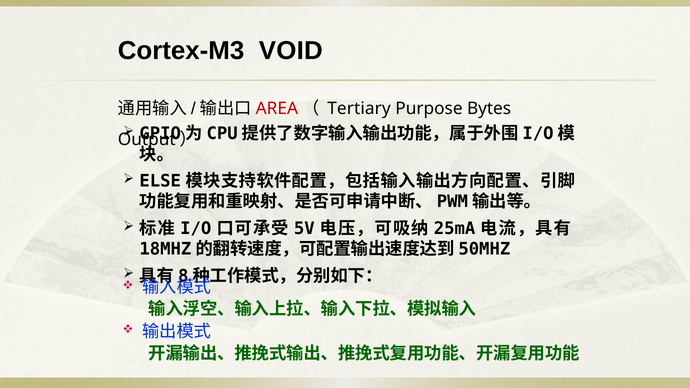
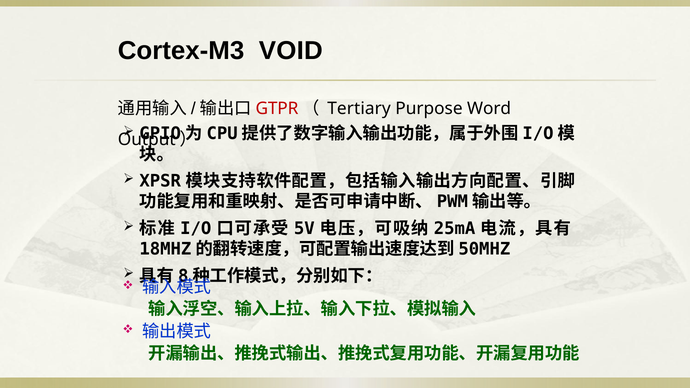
AREA: AREA -> GTPR
Bytes: Bytes -> Word
ELSE: ELSE -> XPSR
